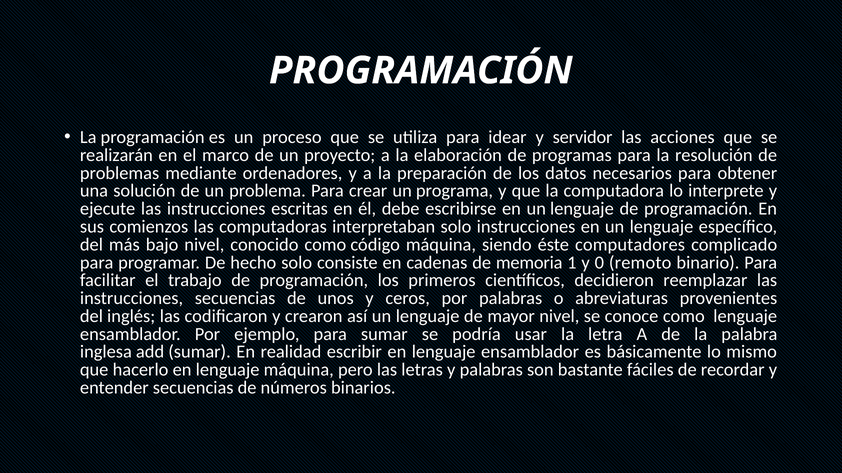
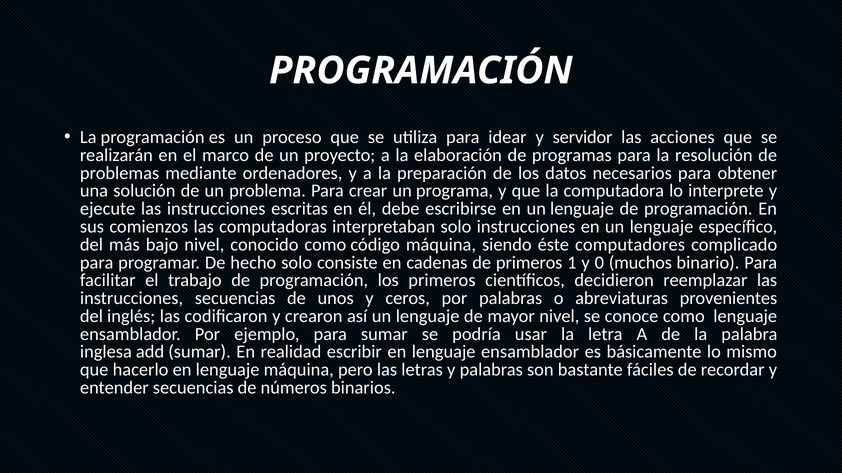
de memoria: memoria -> primeros
remoto: remoto -> muchos
